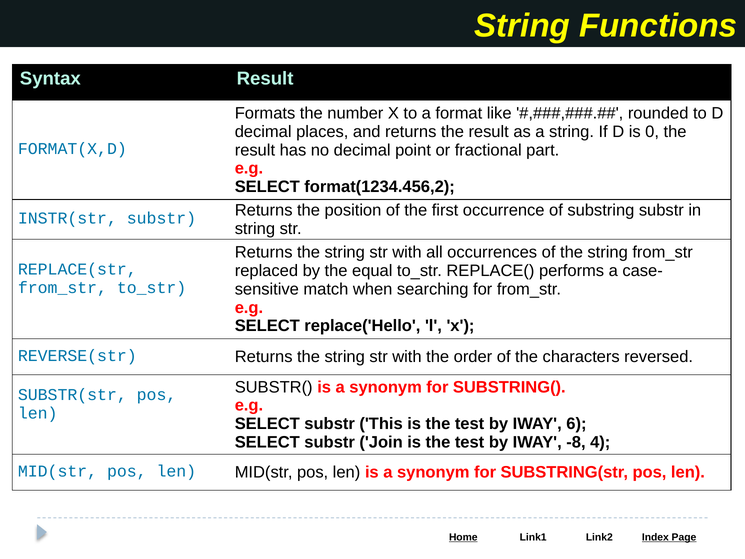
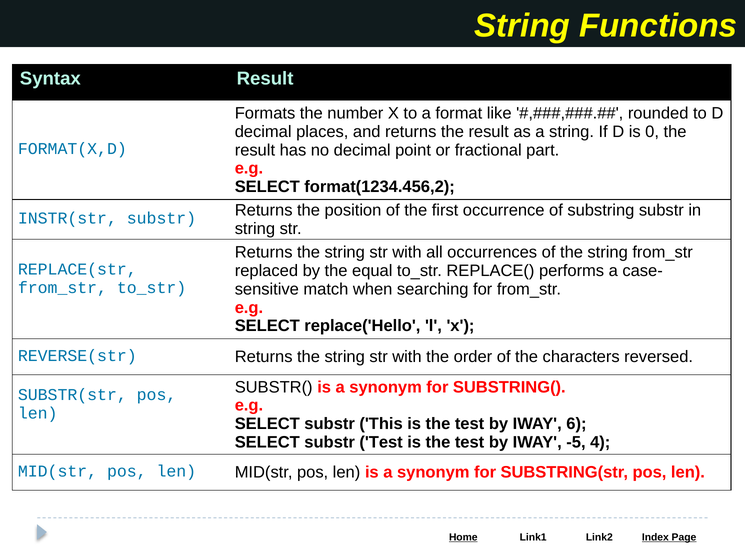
substr Join: Join -> Test
-8: -8 -> -5
